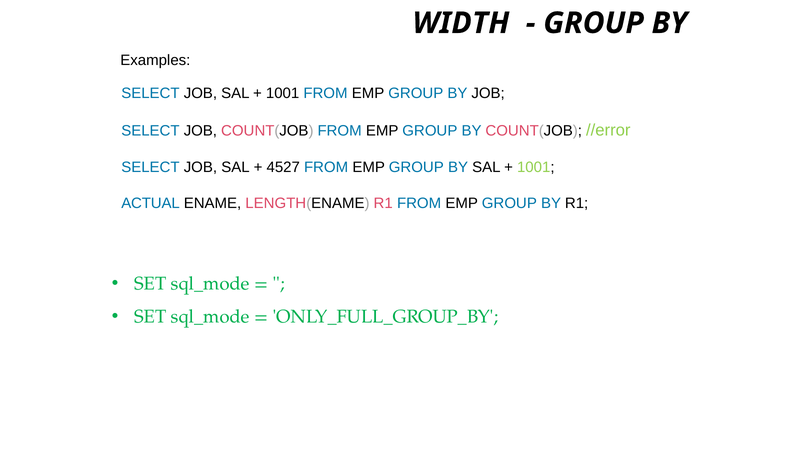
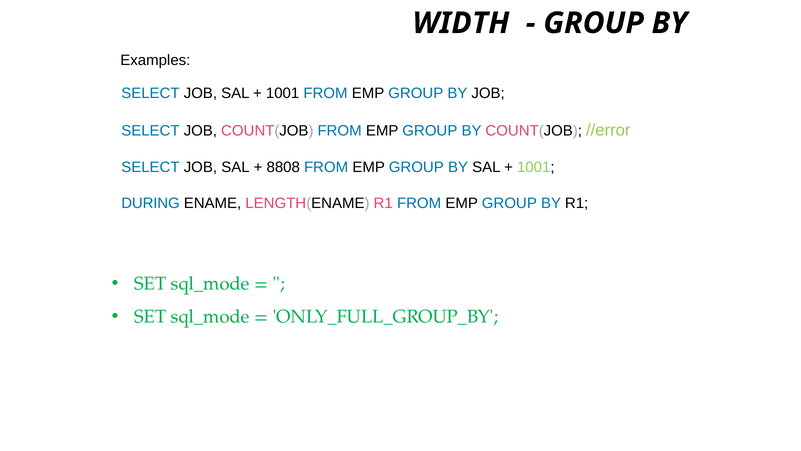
4527: 4527 -> 8808
ACTUAL: ACTUAL -> DURING
